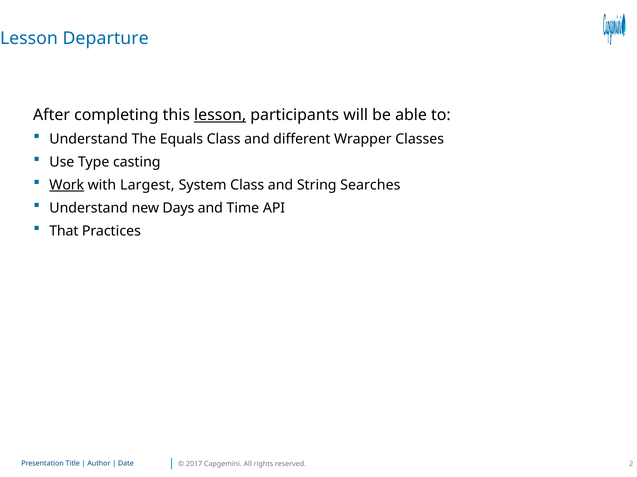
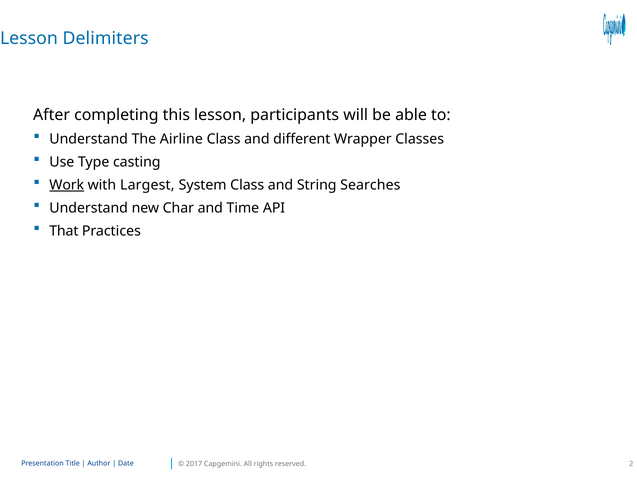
Departure: Departure -> Delimiters
lesson at (220, 115) underline: present -> none
Equals: Equals -> Airline
Days: Days -> Char
